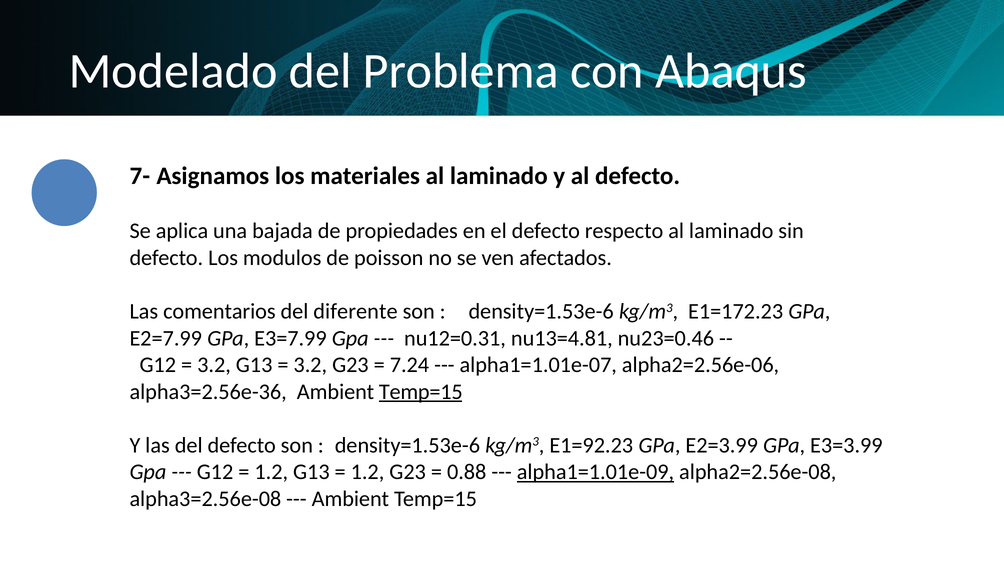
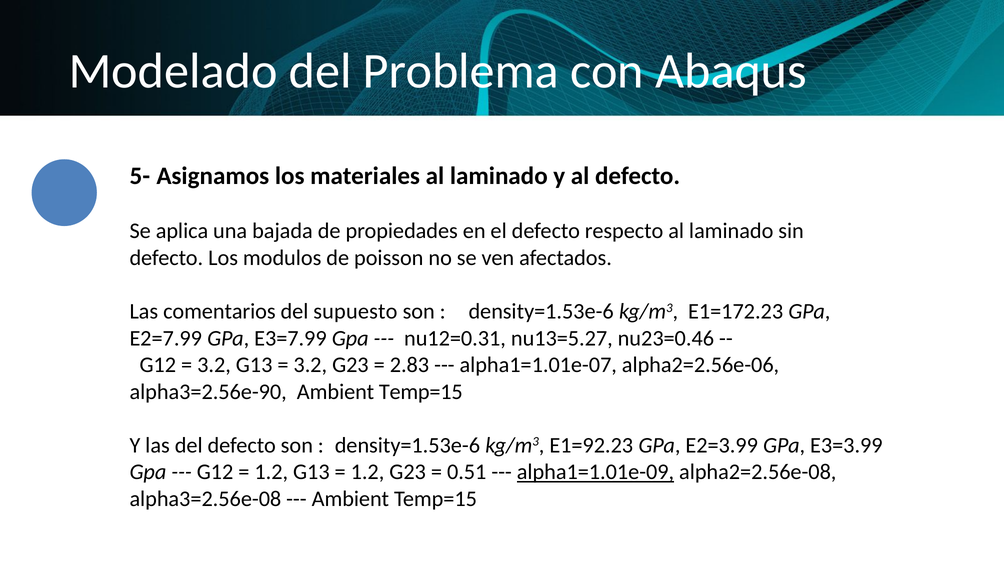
7-: 7- -> 5-
diferente: diferente -> supuesto
nu13=4.81: nu13=4.81 -> nu13=5.27
7.24: 7.24 -> 2.83
alpha3=2.56e-36: alpha3=2.56e-36 -> alpha3=2.56e-90
Temp=15 at (421, 392) underline: present -> none
0.88: 0.88 -> 0.51
